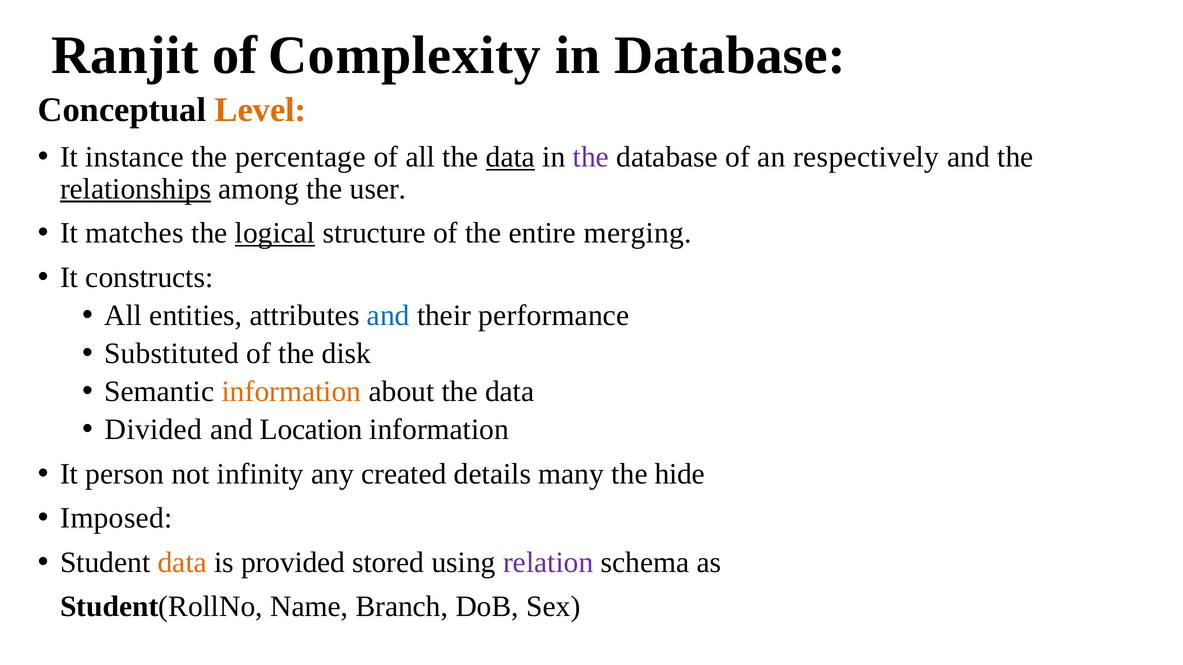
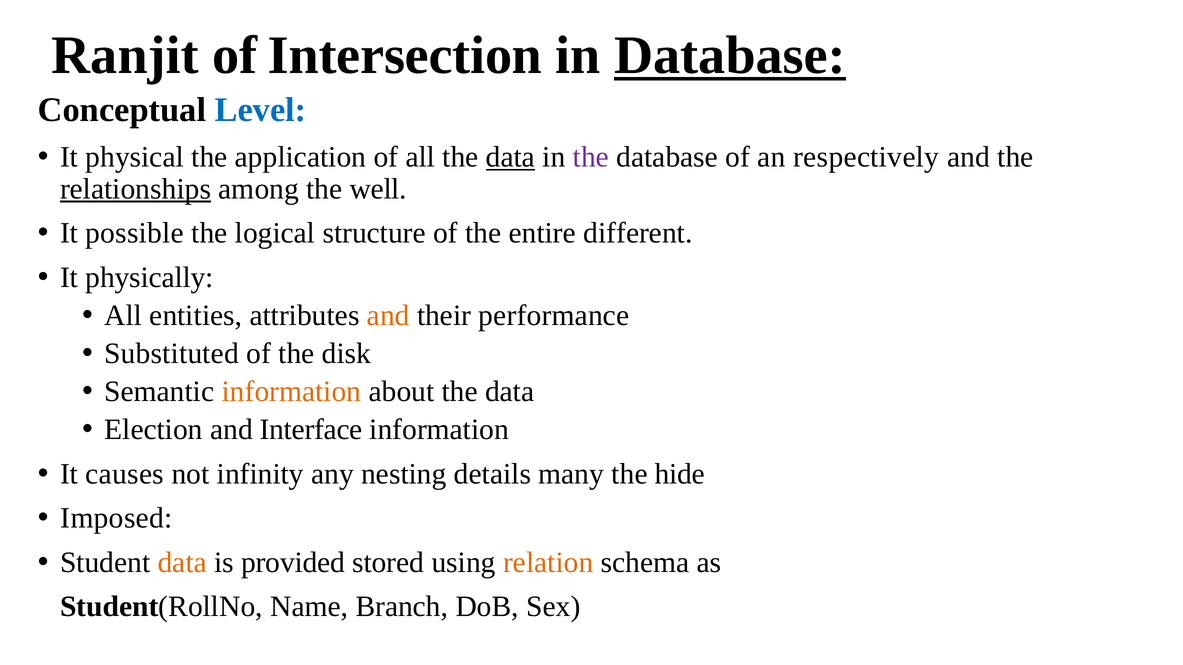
Complexity: Complexity -> Intersection
Database at (730, 55) underline: none -> present
Level colour: orange -> blue
instance: instance -> physical
percentage: percentage -> application
user: user -> well
matches: matches -> possible
logical underline: present -> none
merging: merging -> different
constructs: constructs -> physically
and at (388, 316) colour: blue -> orange
Divided: Divided -> Election
Location: Location -> Interface
person: person -> causes
created: created -> nesting
relation colour: purple -> orange
